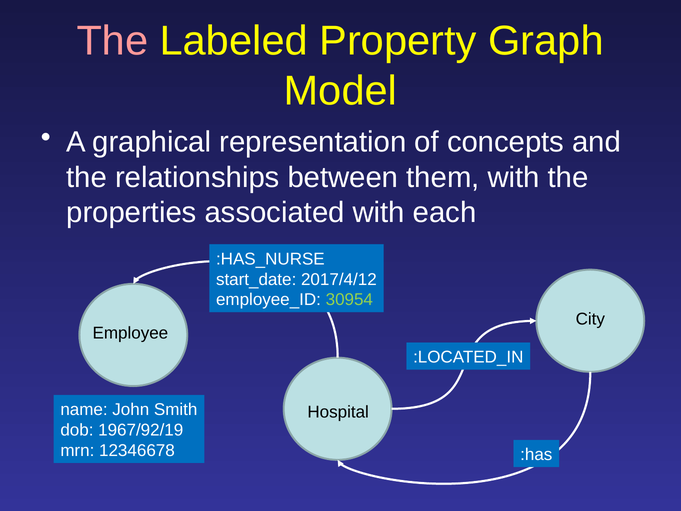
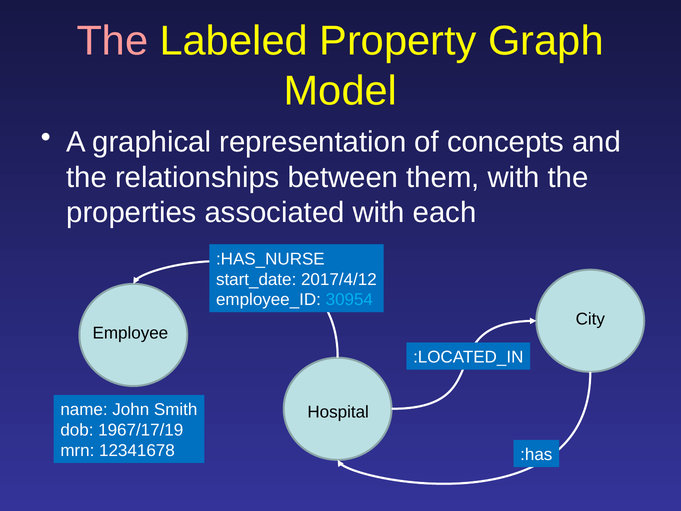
30954 colour: light green -> light blue
1967/92/19: 1967/92/19 -> 1967/17/19
12346678: 12346678 -> 12341678
